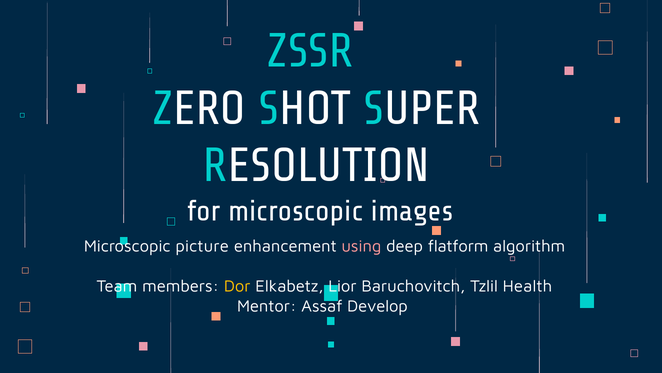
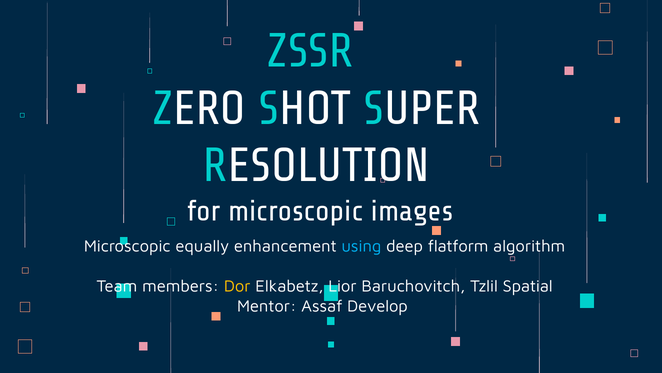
picture: picture -> equally
using colour: pink -> light blue
Health: Health -> Spatial
